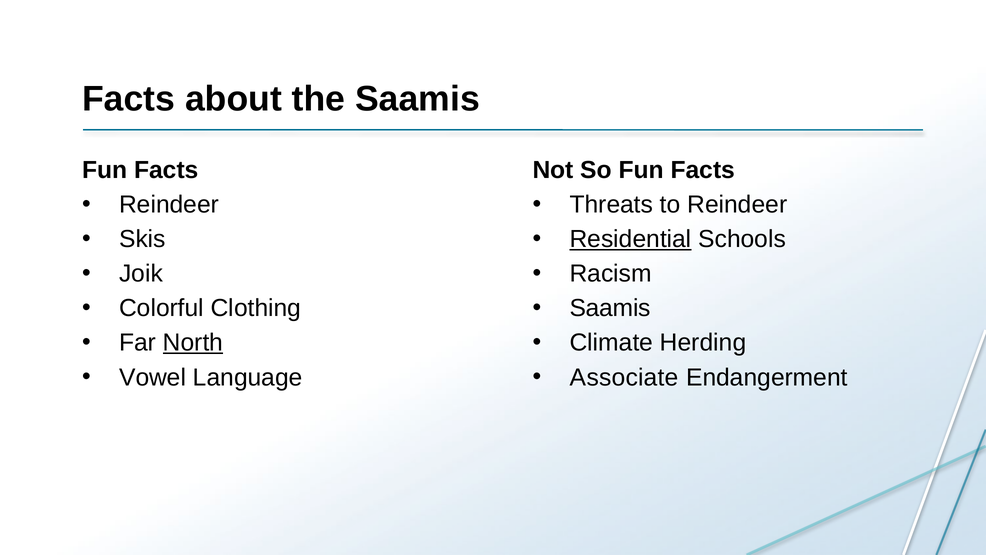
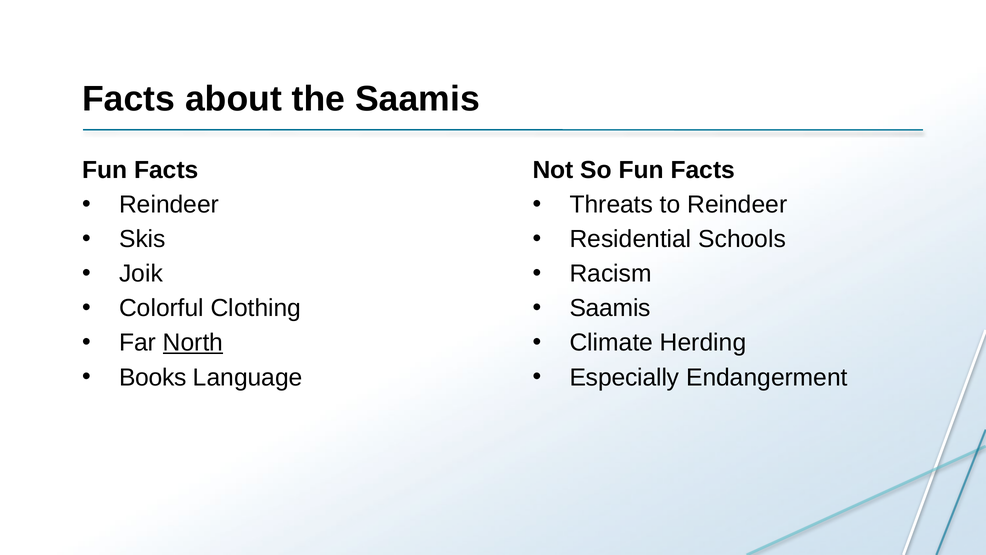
Residential underline: present -> none
Vowel: Vowel -> Books
Associate: Associate -> Especially
